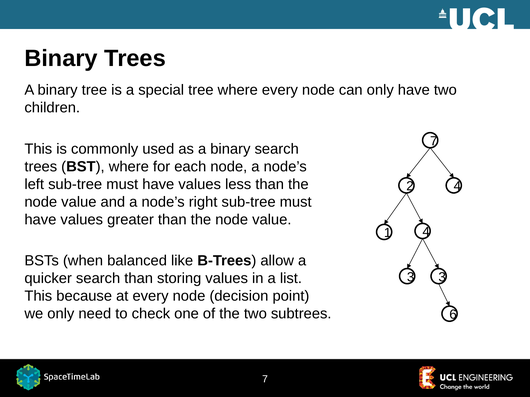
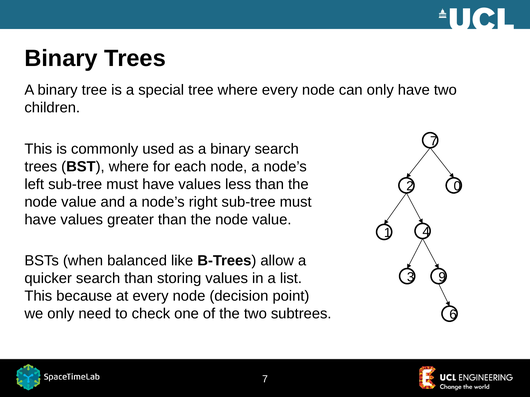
2 4: 4 -> 0
3 3: 3 -> 9
